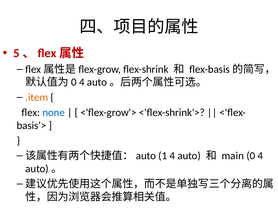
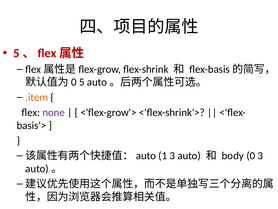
4 at (82, 82): 4 -> 5
none colour: blue -> purple
1 4: 4 -> 3
main: main -> body
0 4: 4 -> 3
